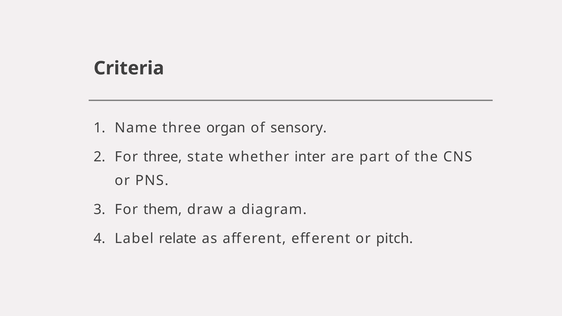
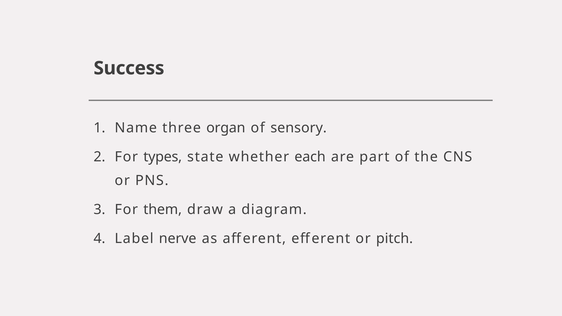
Criteria: Criteria -> Success
For three: three -> types
inter: inter -> each
relate: relate -> nerve
